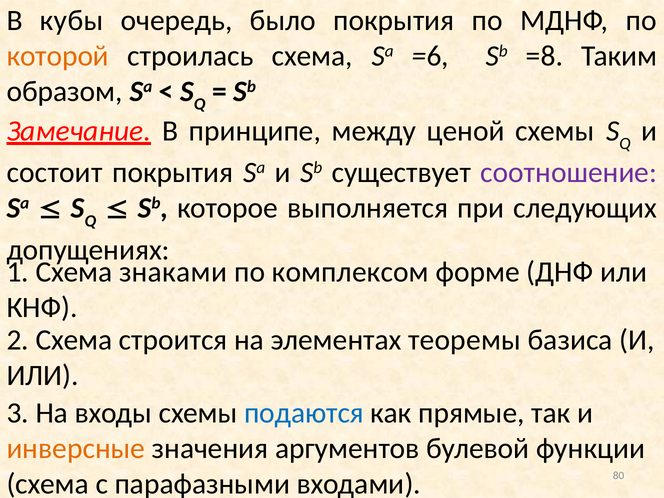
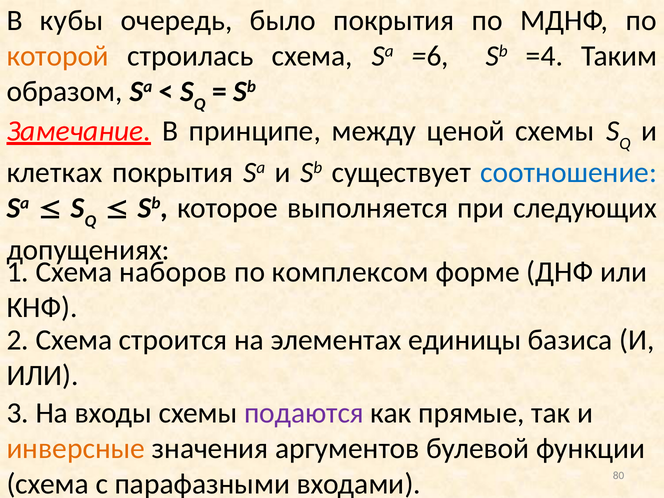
=8: =8 -> =4
состоит: состоит -> клетках
соотношение colour: purple -> blue
знаками: знаками -> наборов
теоремы: теоремы -> единицы
подаются colour: blue -> purple
